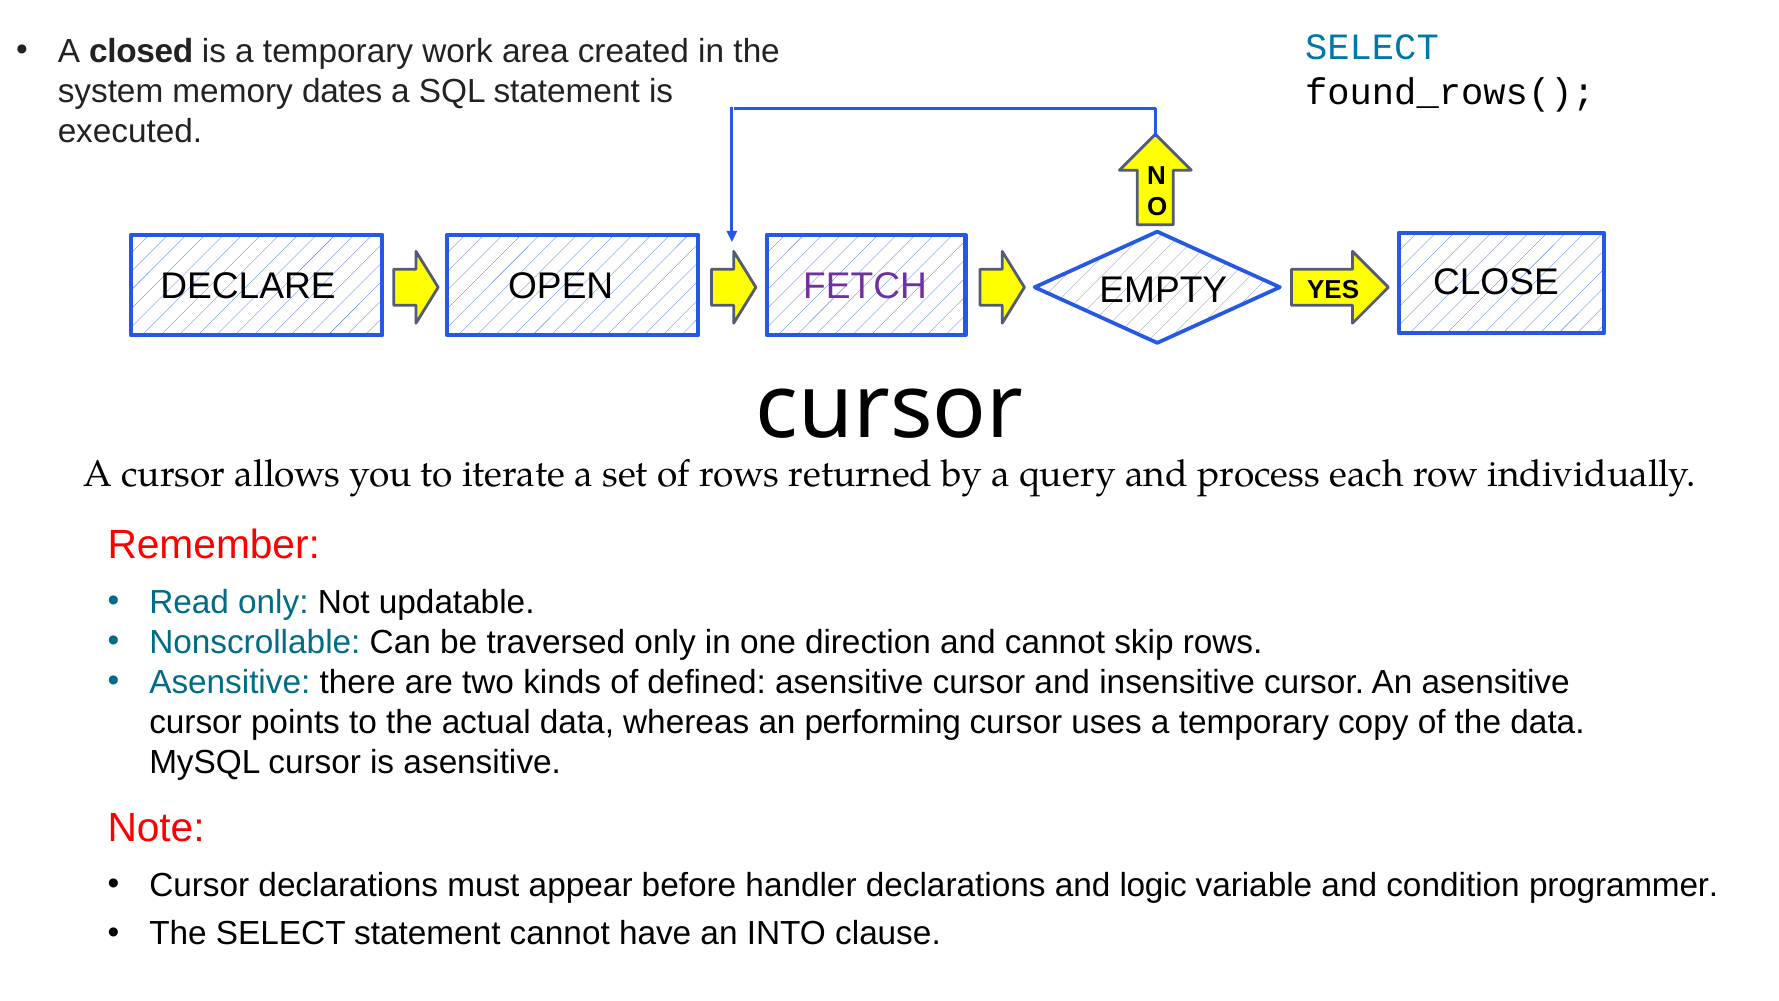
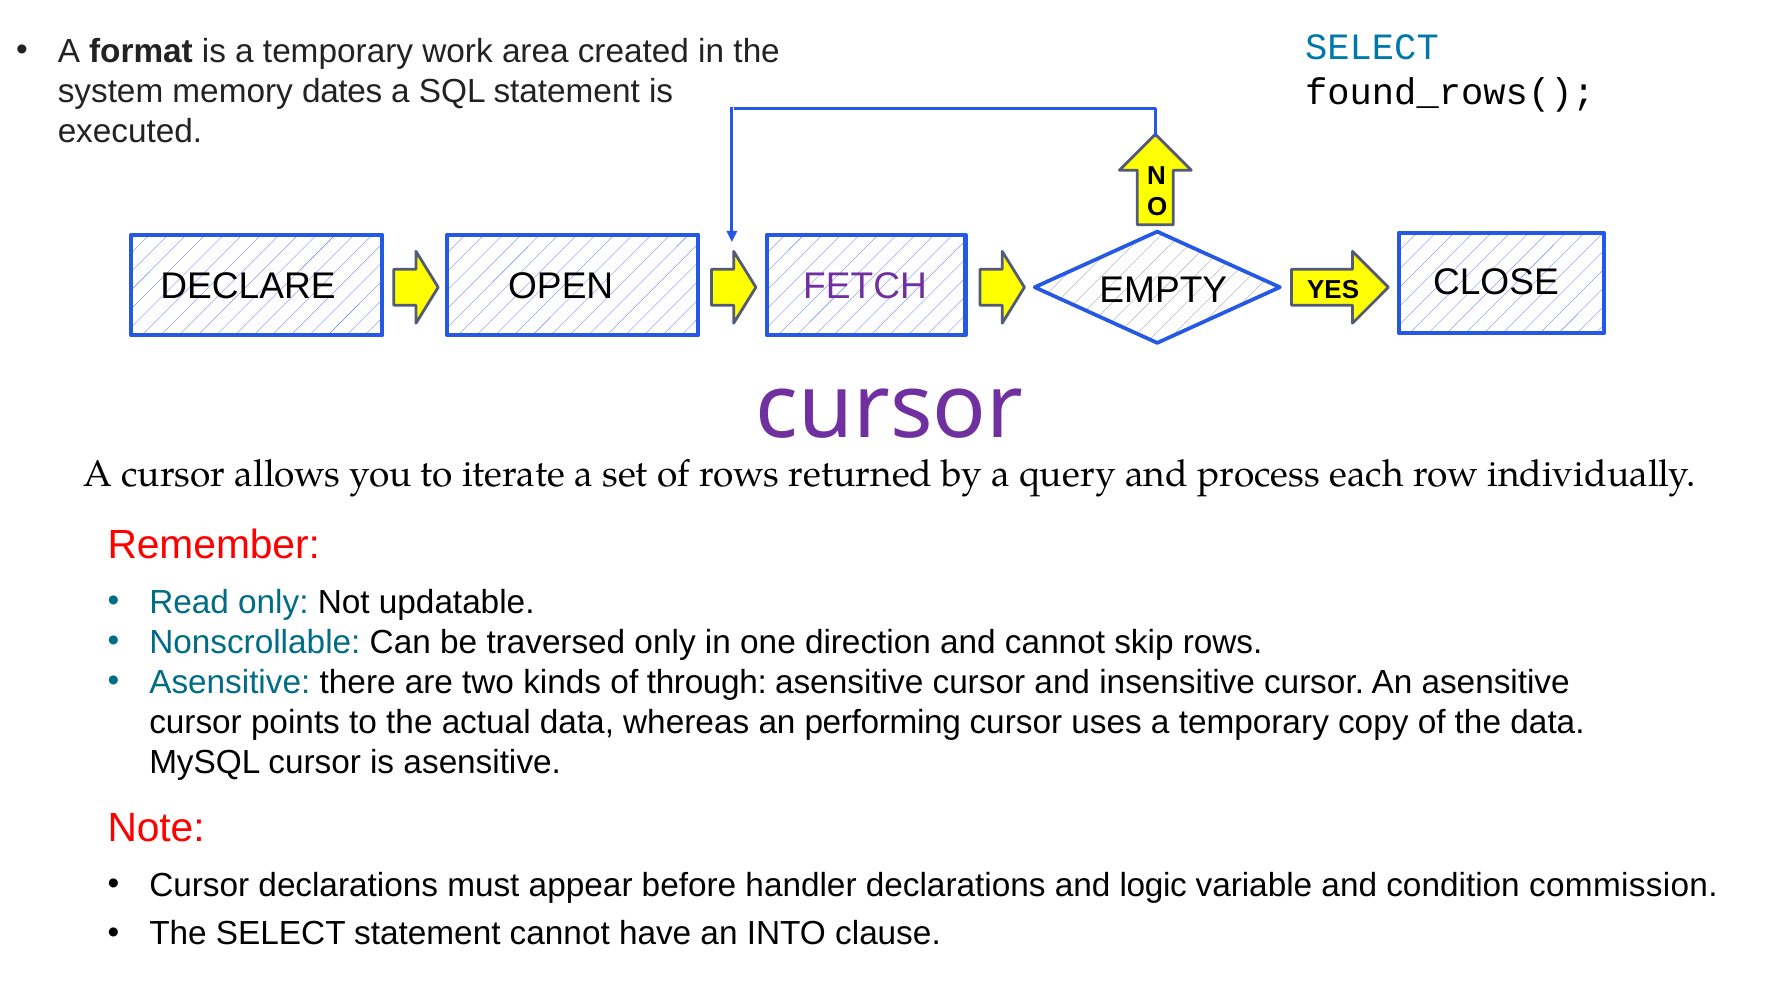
closed: closed -> format
cursor at (889, 408) colour: black -> purple
defined: defined -> through
programmer: programmer -> commission
